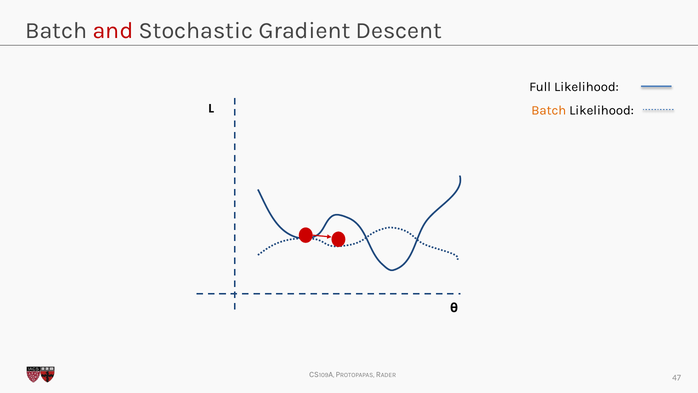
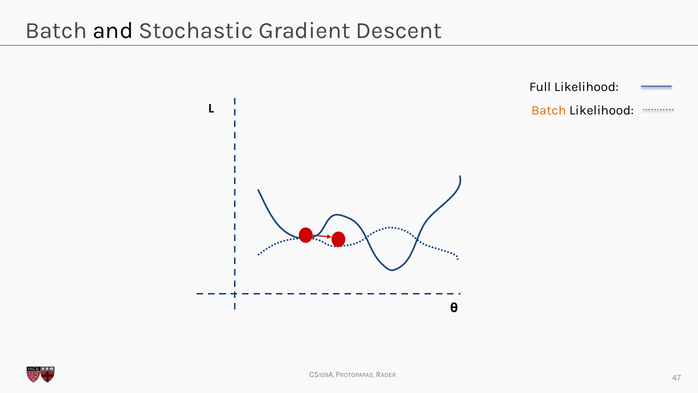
and colour: red -> black
